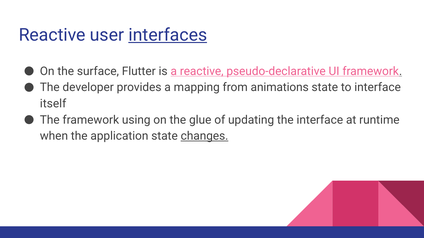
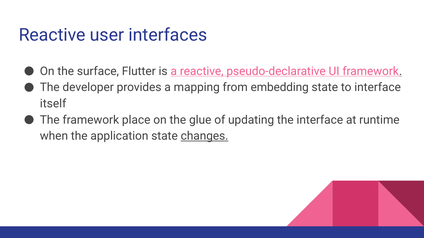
interfaces underline: present -> none
animations: animations -> embedding
using: using -> place
